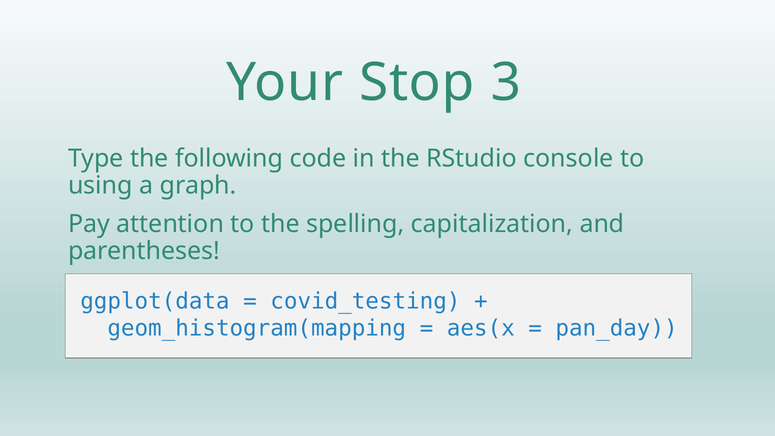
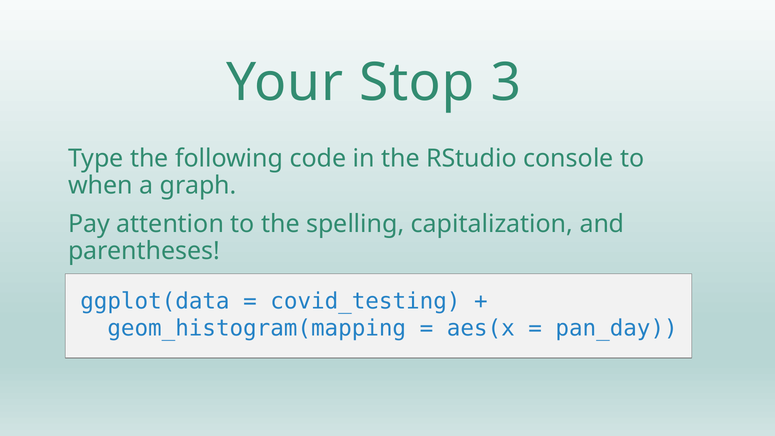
using: using -> when
